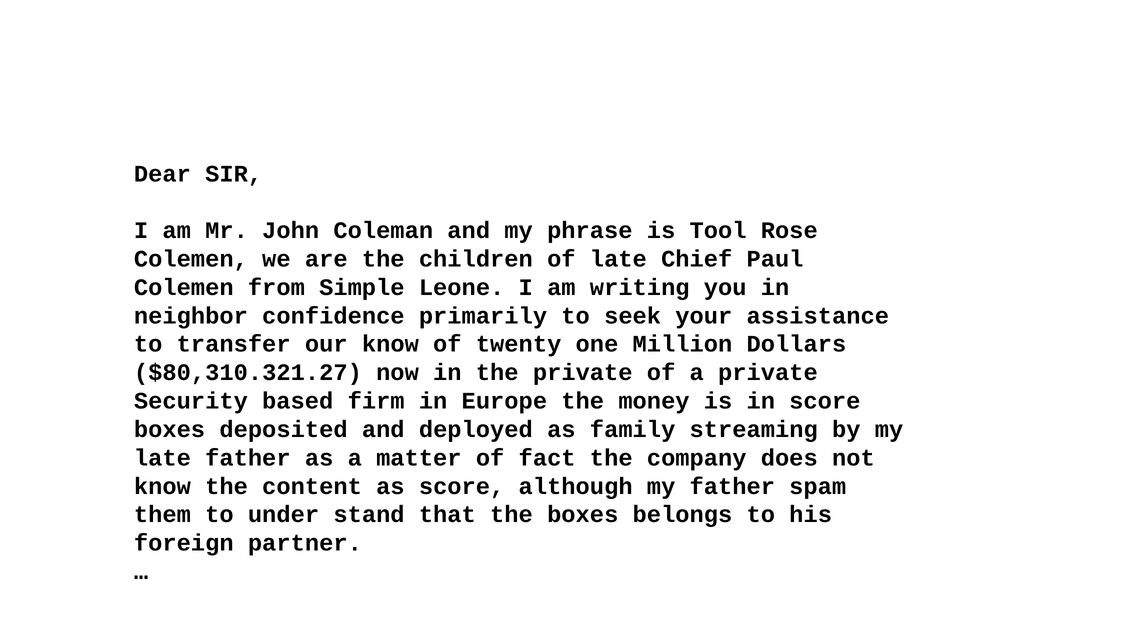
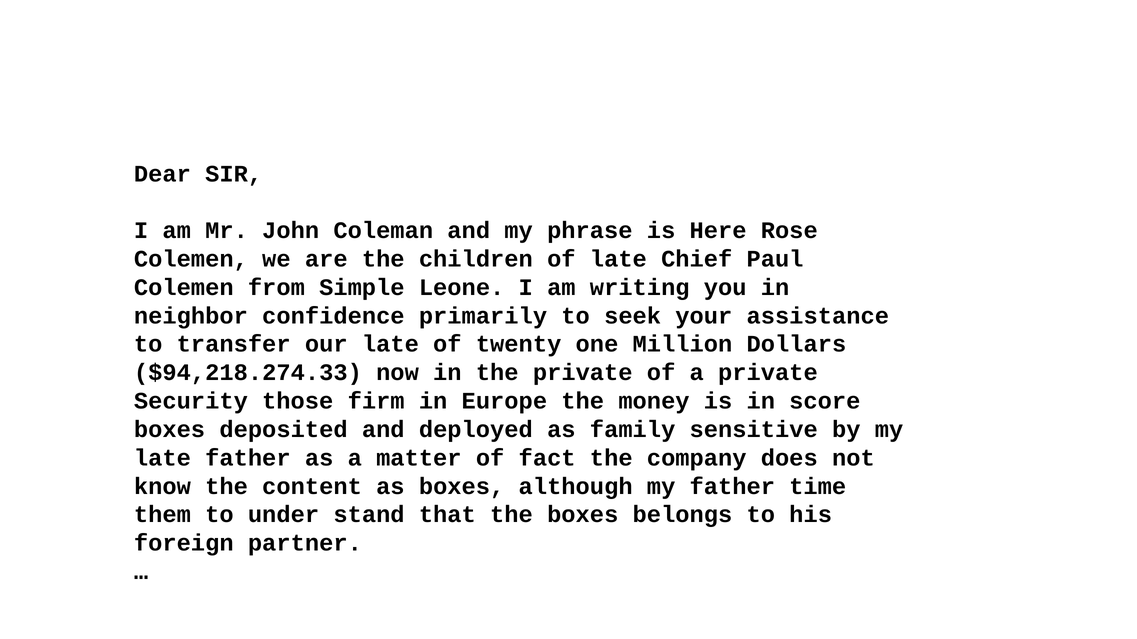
Tool: Tool -> Here
our know: know -> late
$80,310.321.27: $80,310.321.27 -> $94,218.274.33
based: based -> those
streaming: streaming -> sensitive
as score: score -> boxes
spam: spam -> time
